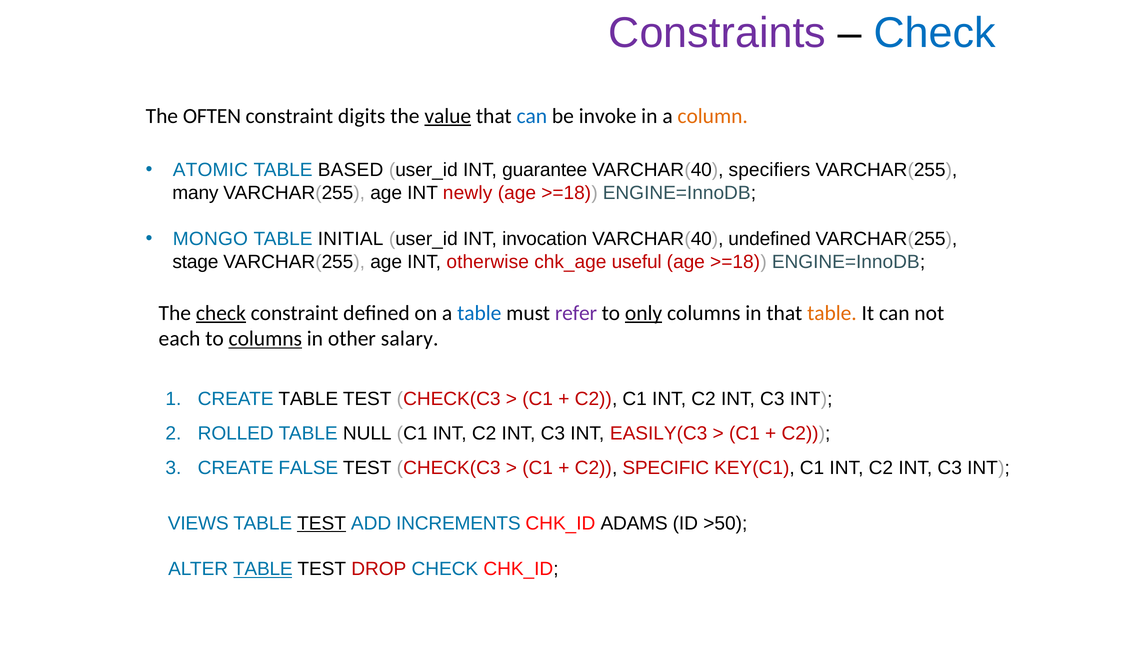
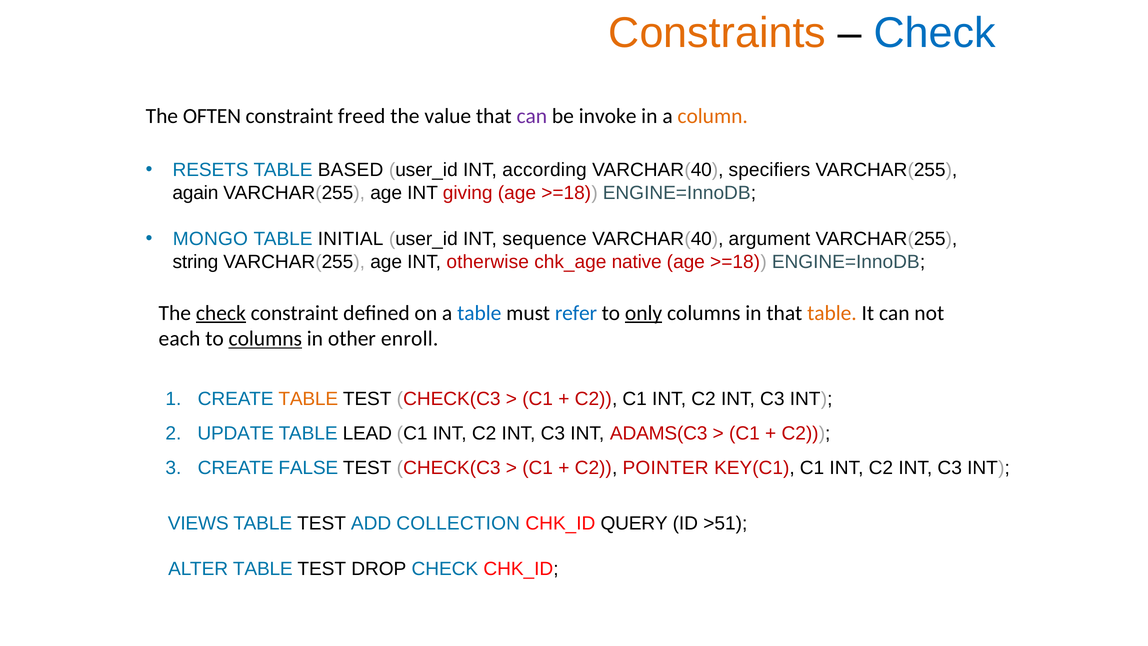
Constraints colour: purple -> orange
digits: digits -> freed
value underline: present -> none
can at (532, 116) colour: blue -> purple
ATOMIC: ATOMIC -> RESETS
guarantee: guarantee -> according
many: many -> again
newly: newly -> giving
invocation: invocation -> sequence
undefined: undefined -> argument
stage: stage -> string
useful: useful -> native
refer colour: purple -> blue
salary: salary -> enroll
TABLE at (308, 399) colour: black -> orange
ROLLED: ROLLED -> UPDATE
NULL: NULL -> LEAD
EASILY(C3: EASILY(C3 -> ADAMS(C3
SPECIFIC: SPECIFIC -> POINTER
TEST at (322, 523) underline: present -> none
INCREMENTS: INCREMENTS -> COLLECTION
ADAMS: ADAMS -> QUERY
>50: >50 -> >51
TABLE at (263, 569) underline: present -> none
DROP colour: red -> black
